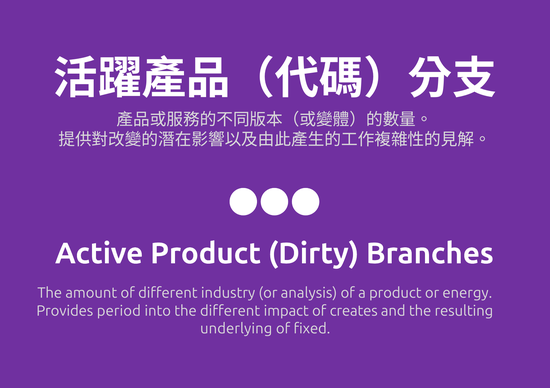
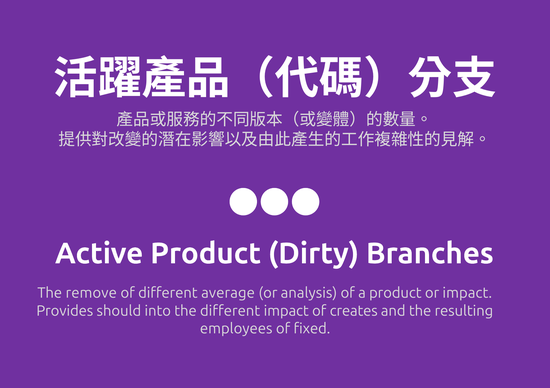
amount: amount -> remove
industry: industry -> average
or energy: energy -> impact
period: period -> should
underlying: underlying -> employees
